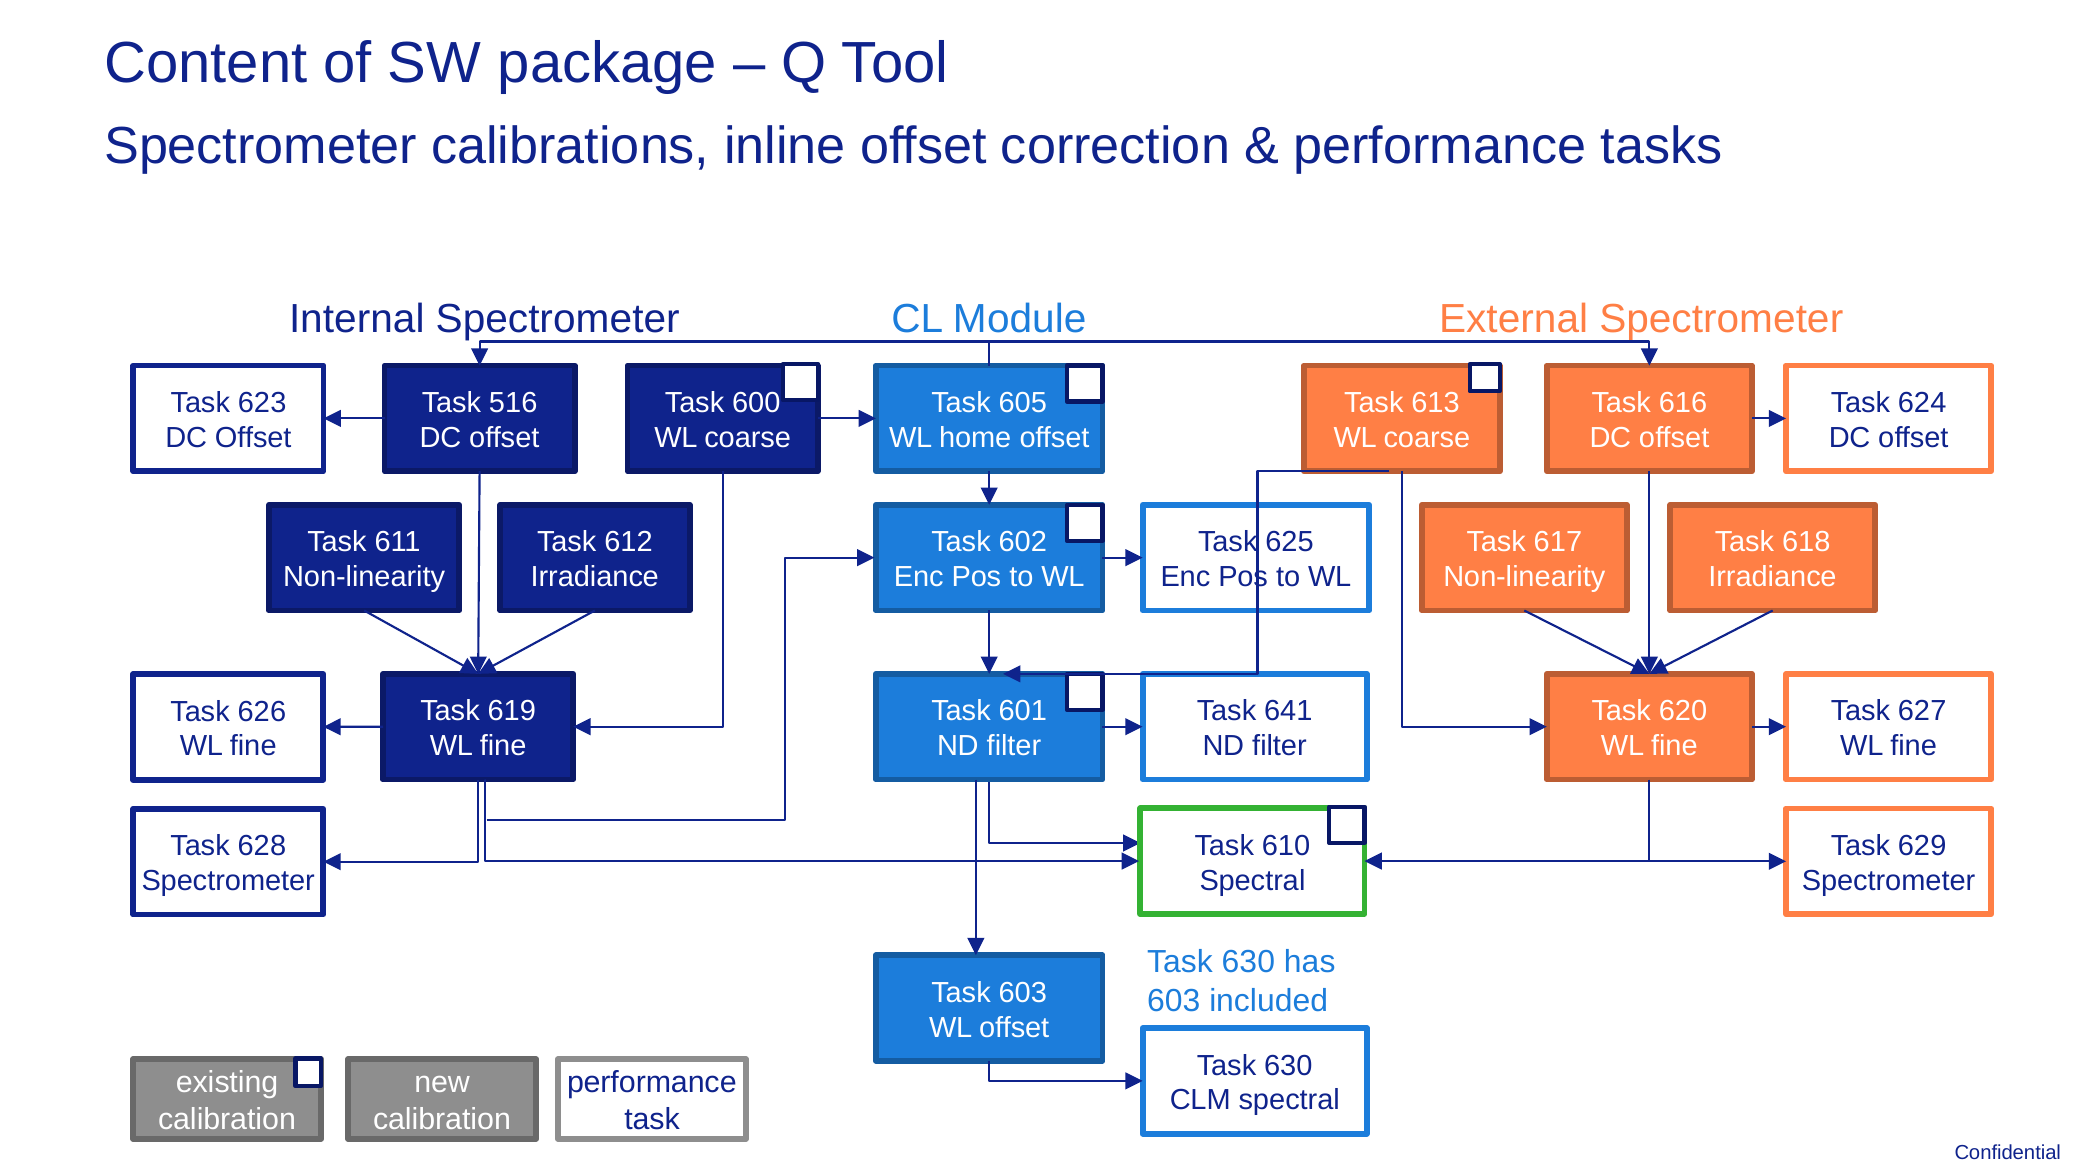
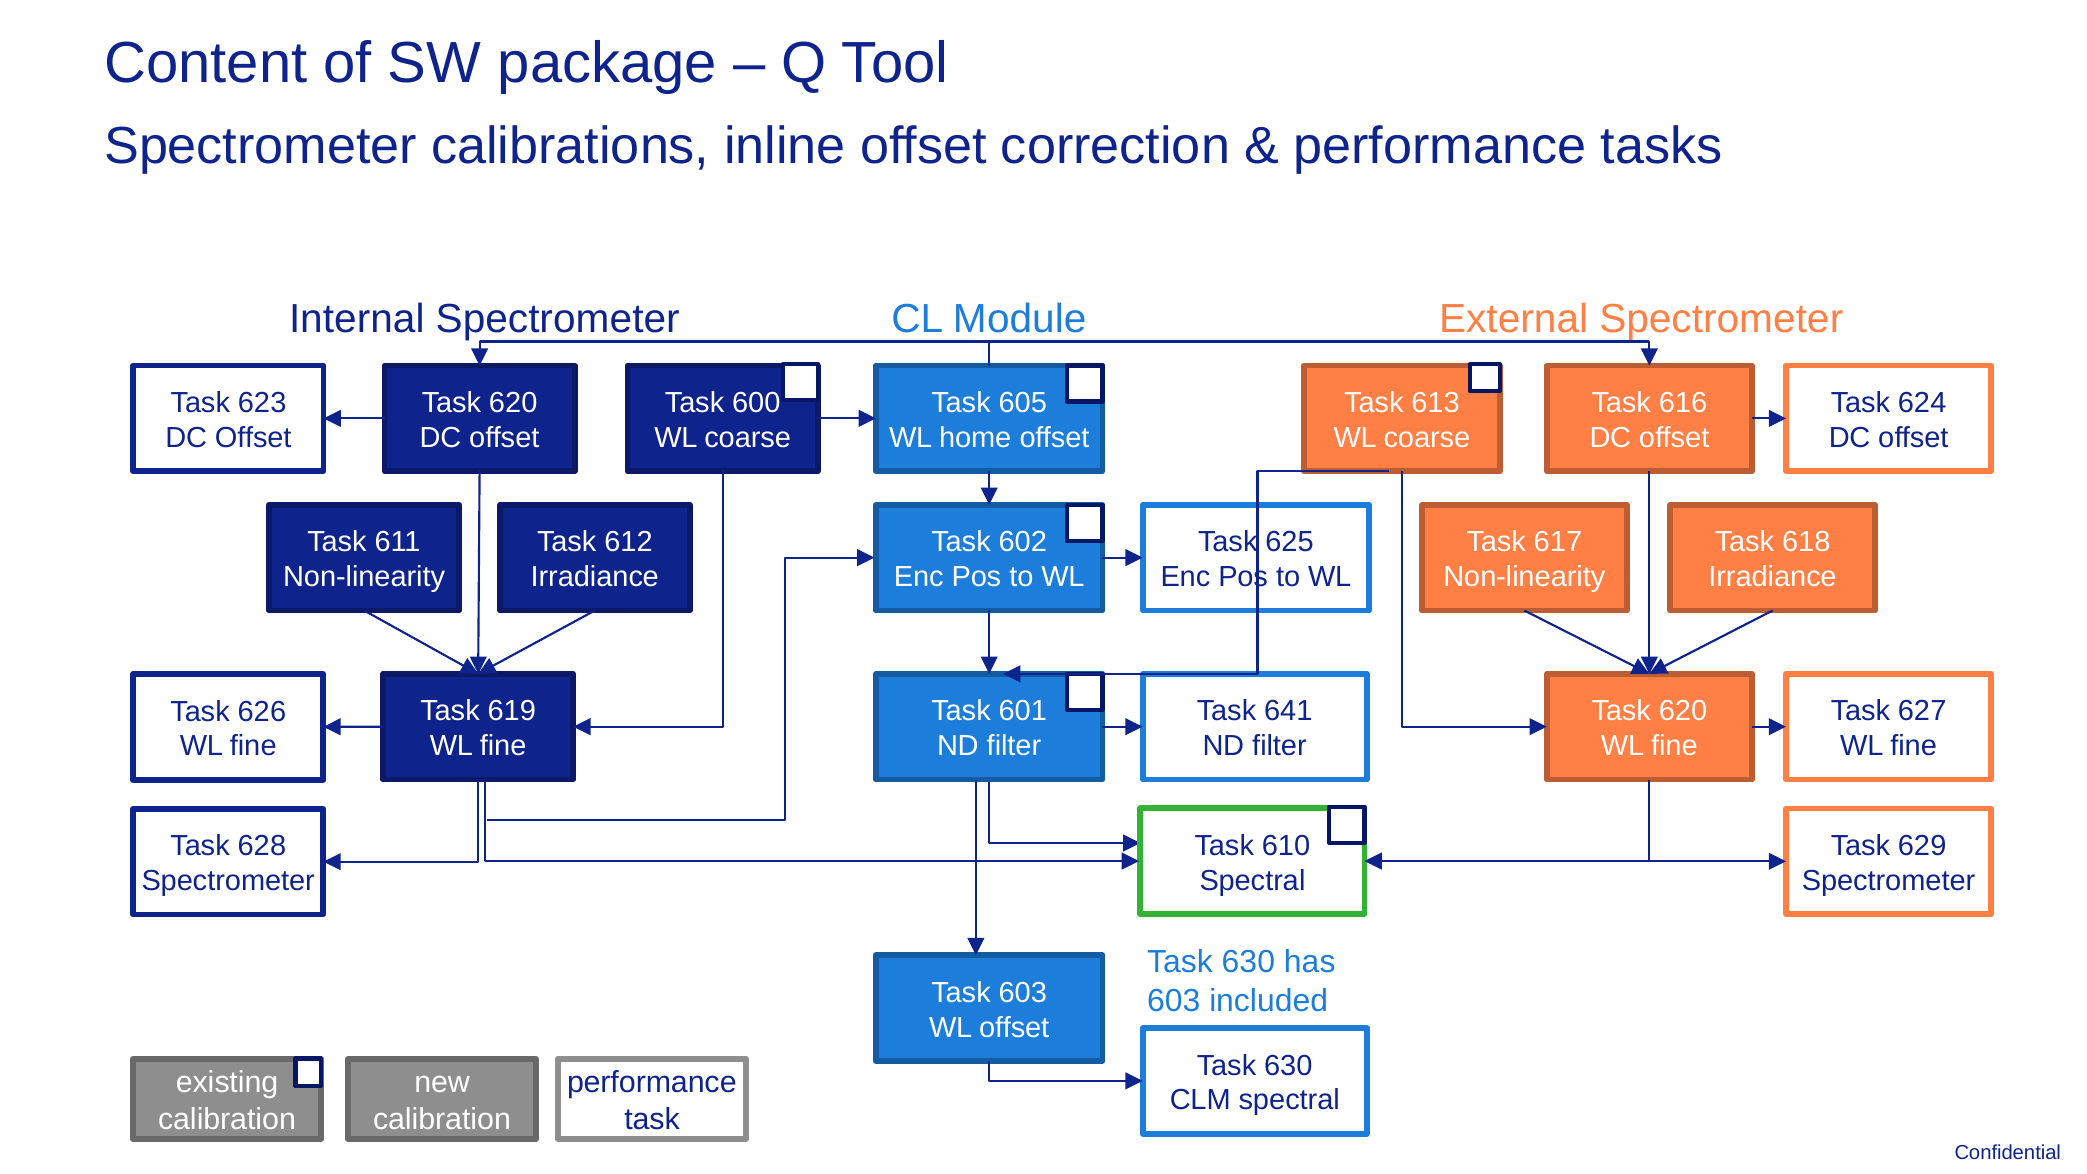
516 at (513, 403): 516 -> 620
